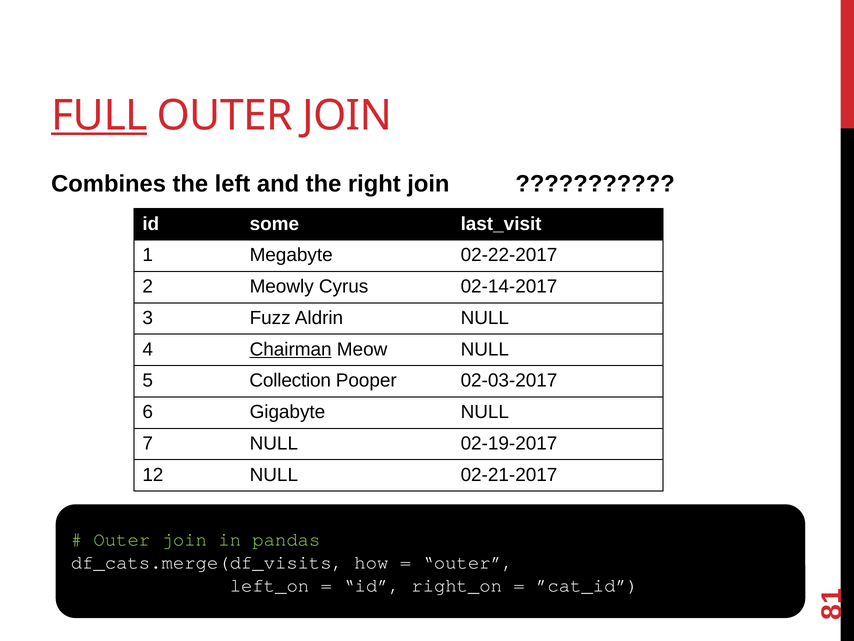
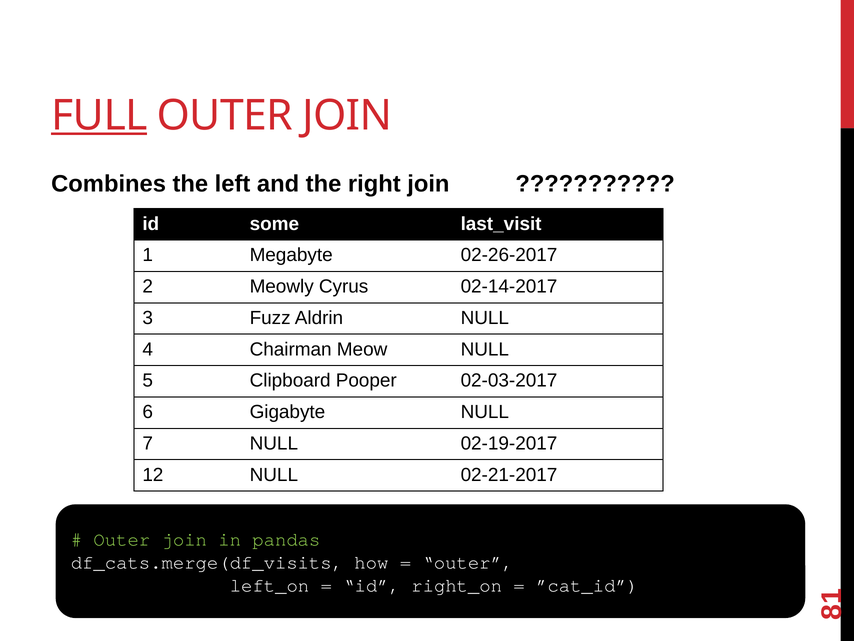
02-22-2017: 02-22-2017 -> 02-26-2017
Chairman underline: present -> none
Collection: Collection -> Clipboard
